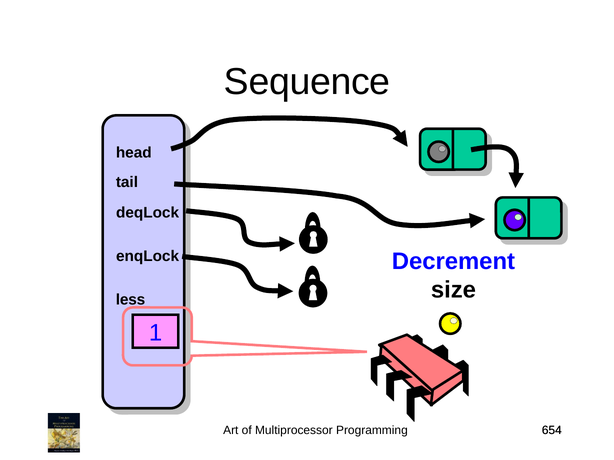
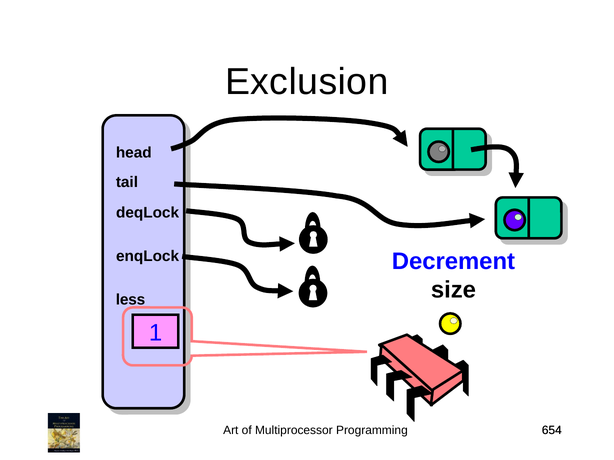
Sequence: Sequence -> Exclusion
